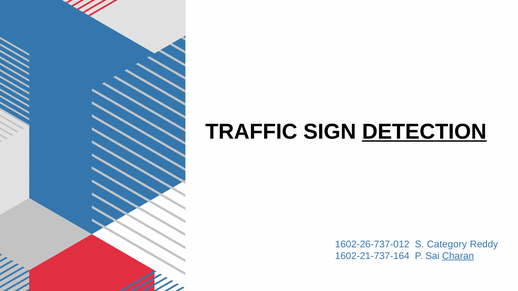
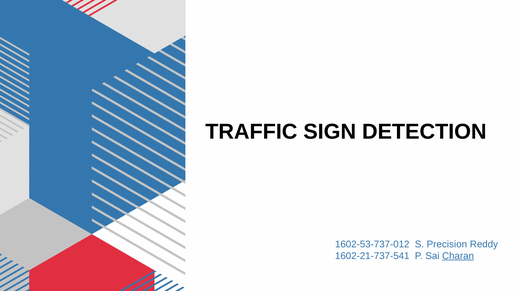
DETECTION underline: present -> none
1602-26-737-012: 1602-26-737-012 -> 1602-53-737-012
Category: Category -> Precision
1602-21-737-164: 1602-21-737-164 -> 1602-21-737-541
